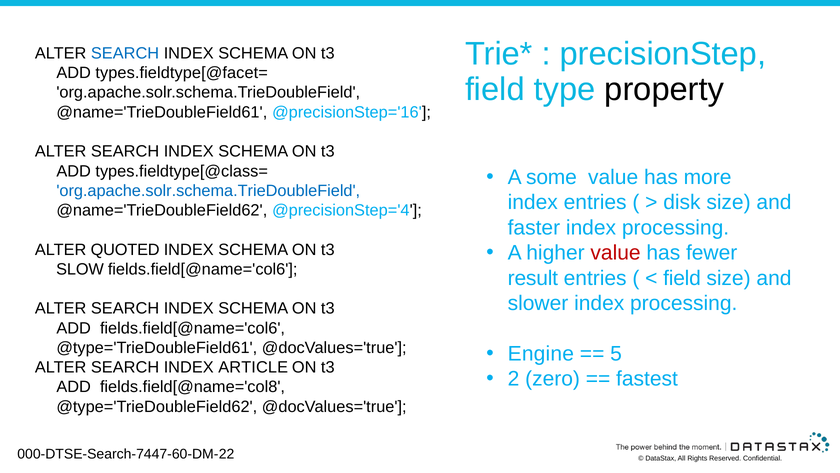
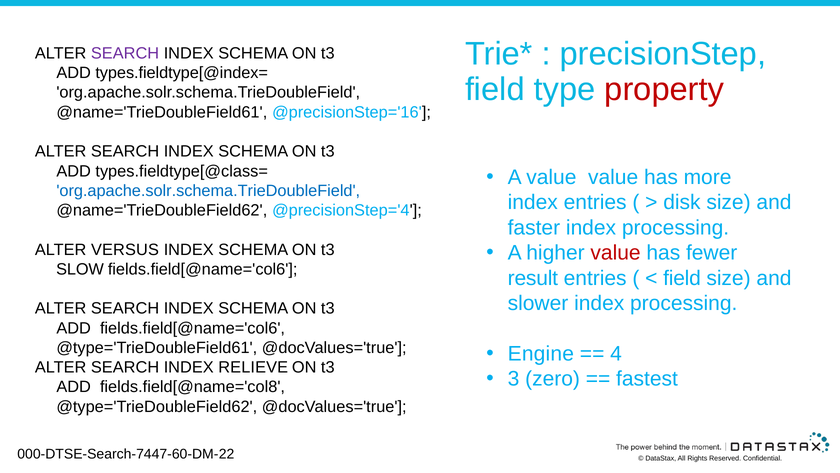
SEARCH at (125, 53) colour: blue -> purple
types.fieldtype[@facet=: types.fieldtype[@facet= -> types.fieldtype[@index=
property colour: black -> red
A some: some -> value
QUOTED: QUOTED -> VERSUS
5: 5 -> 4
ARTICLE: ARTICLE -> RELIEVE
2: 2 -> 3
